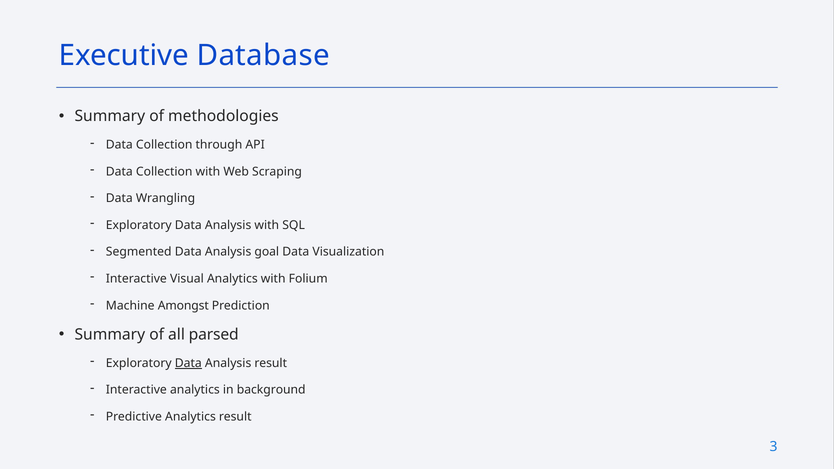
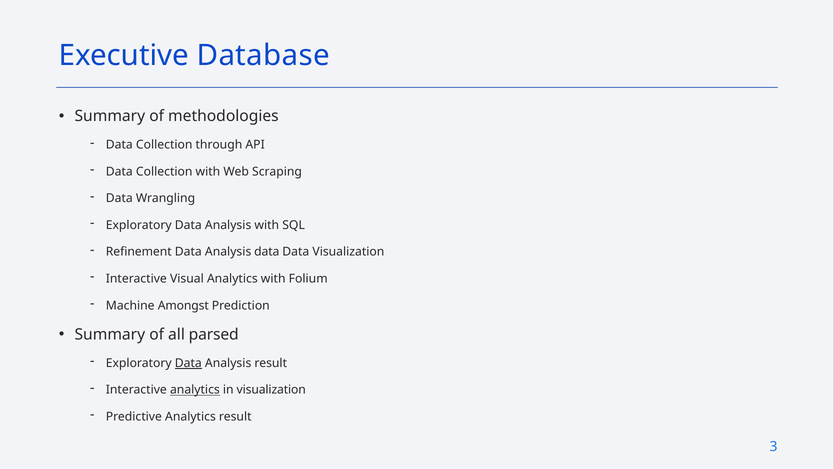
Segmented: Segmented -> Refinement
Analysis goal: goal -> data
analytics at (195, 390) underline: none -> present
in background: background -> visualization
